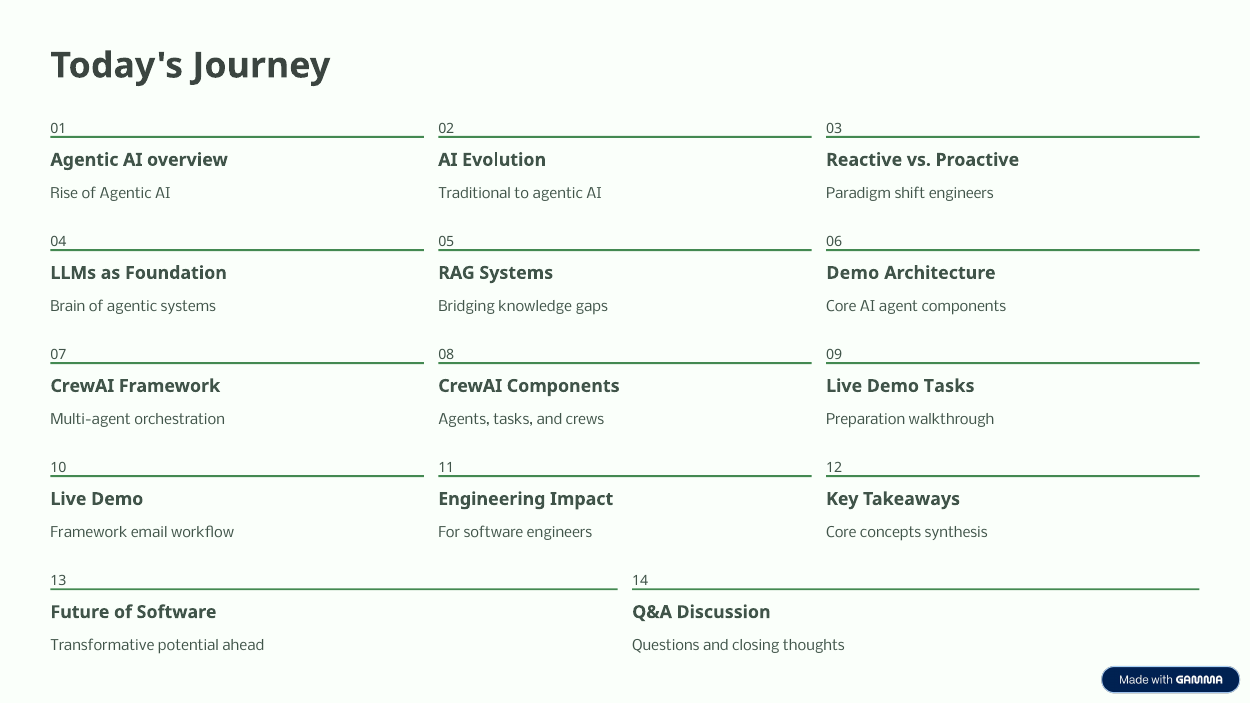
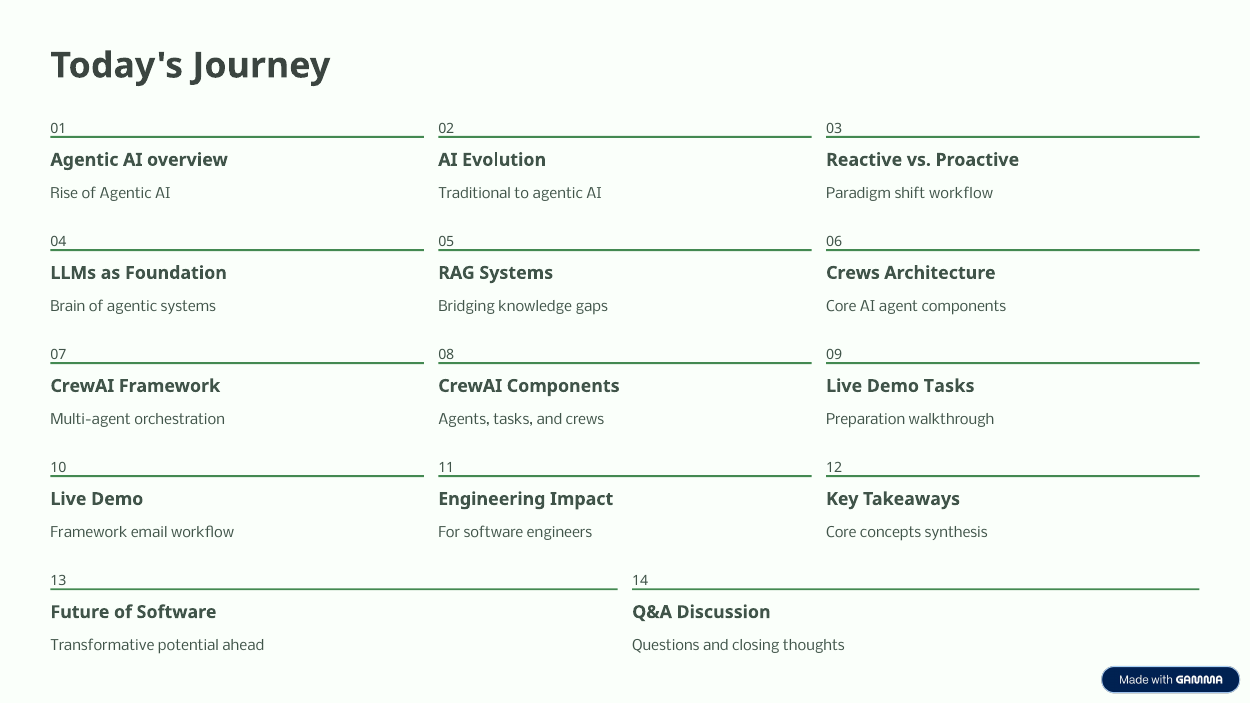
shift engineers: engineers -> workflow
Demo at (853, 273): Demo -> Crews
